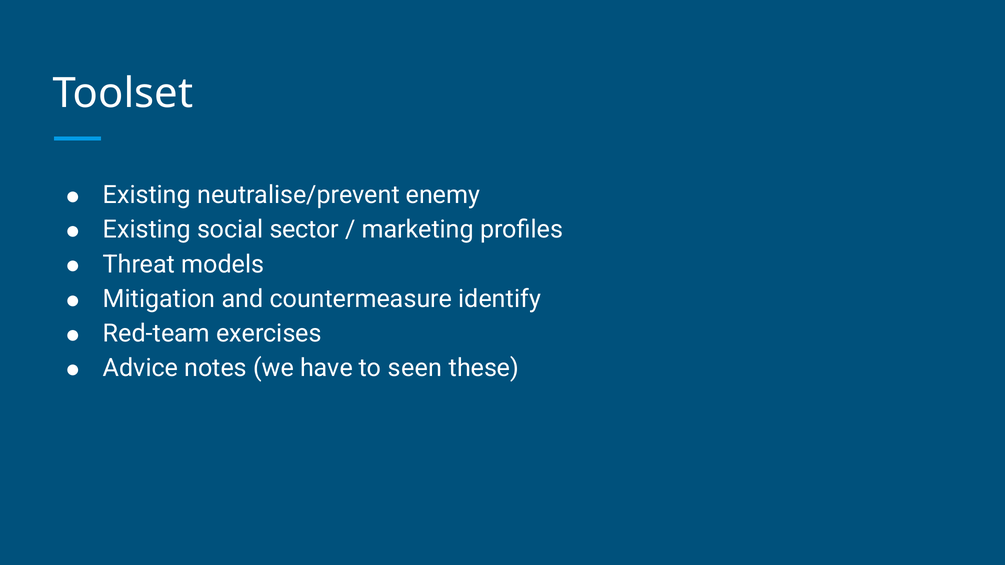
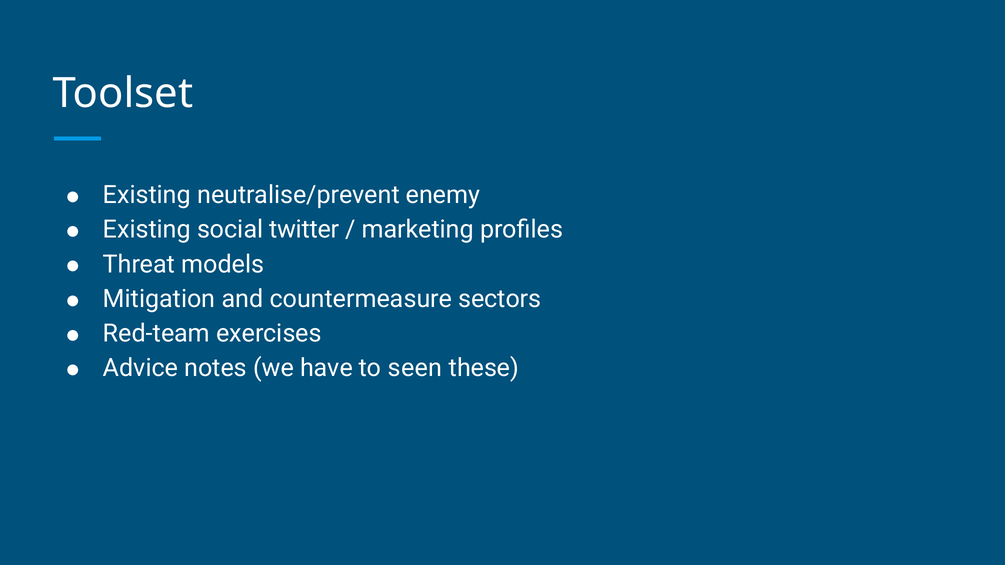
sector: sector -> twitter
identify: identify -> sectors
